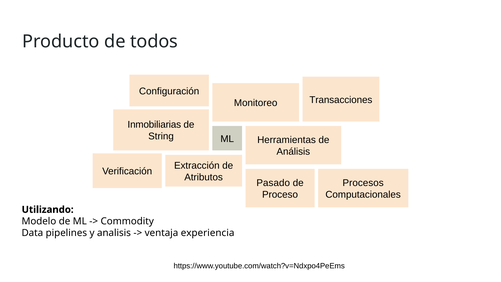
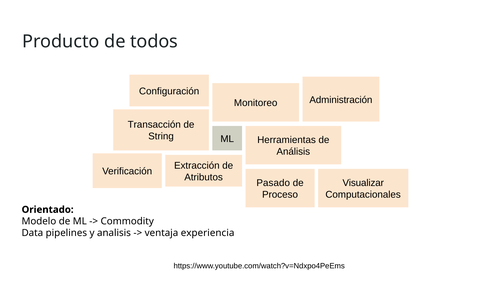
Transacciones: Transacciones -> Administración
Inmobiliarias: Inmobiliarias -> Transacción
Procesos: Procesos -> Visualizar
Utilizando: Utilizando -> Orientado
